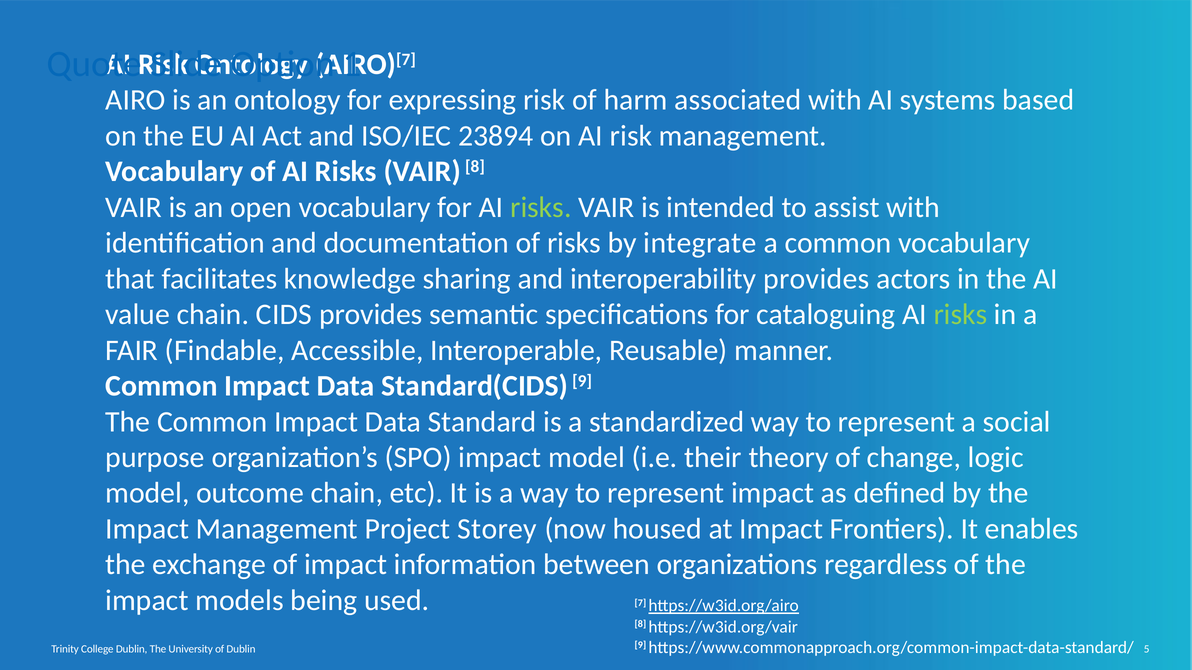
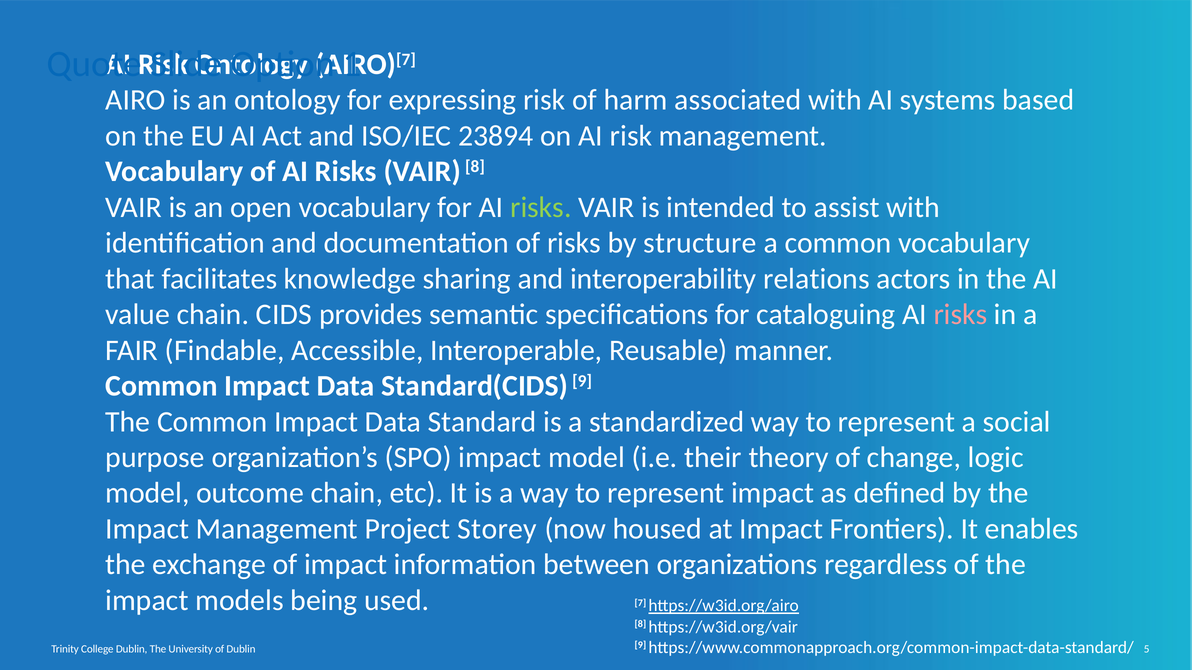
integrate: integrate -> structure
interoperability provides: provides -> relations
risks at (960, 315) colour: light green -> pink
